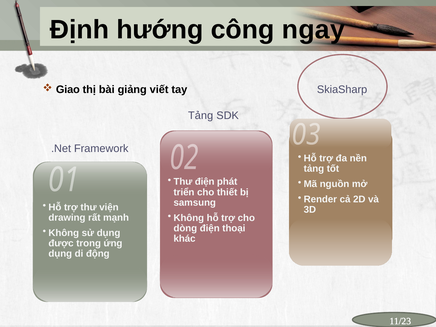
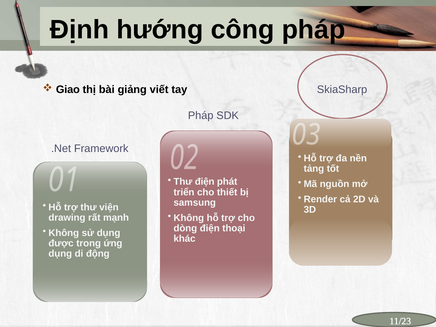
công ngay: ngay -> pháp
Tảng at (201, 116): Tảng -> Pháp
